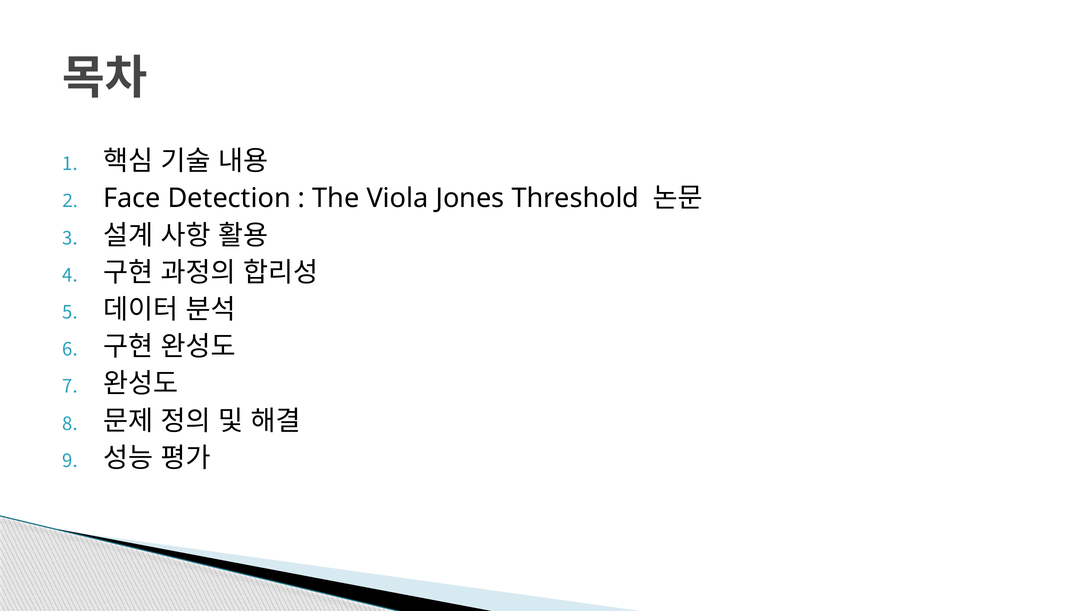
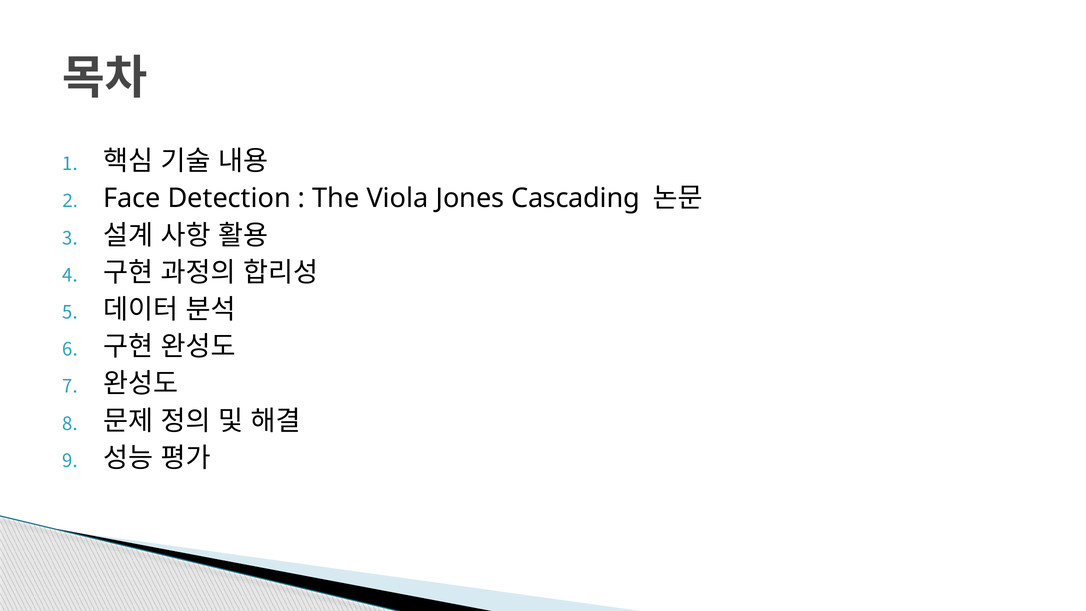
Threshold: Threshold -> Cascading
